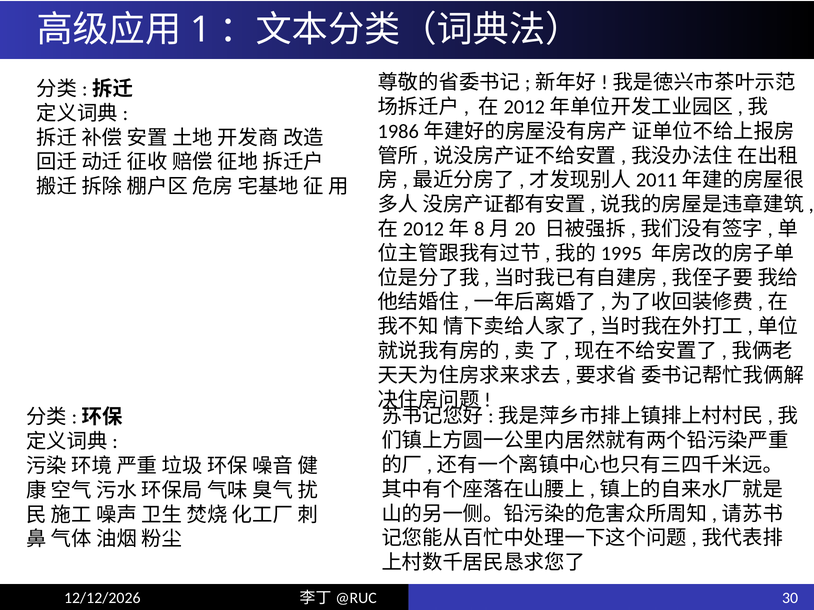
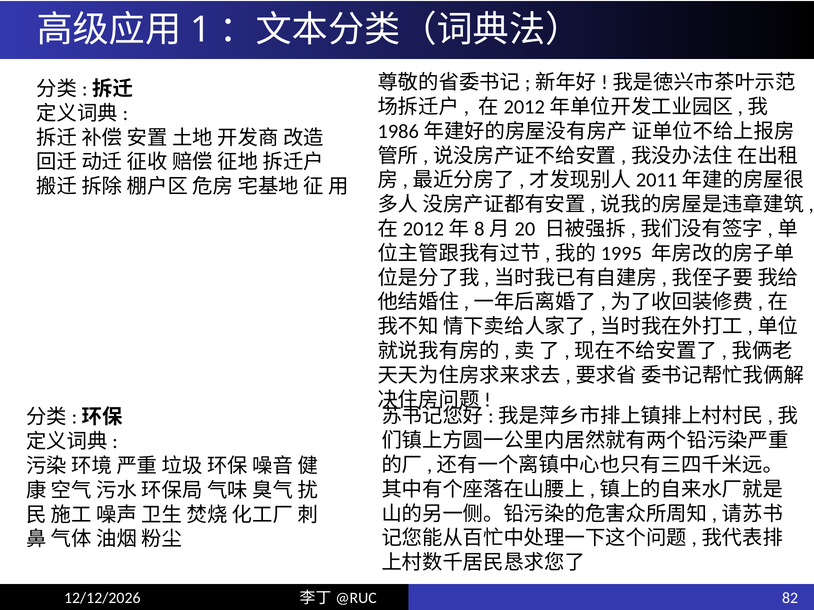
30: 30 -> 82
